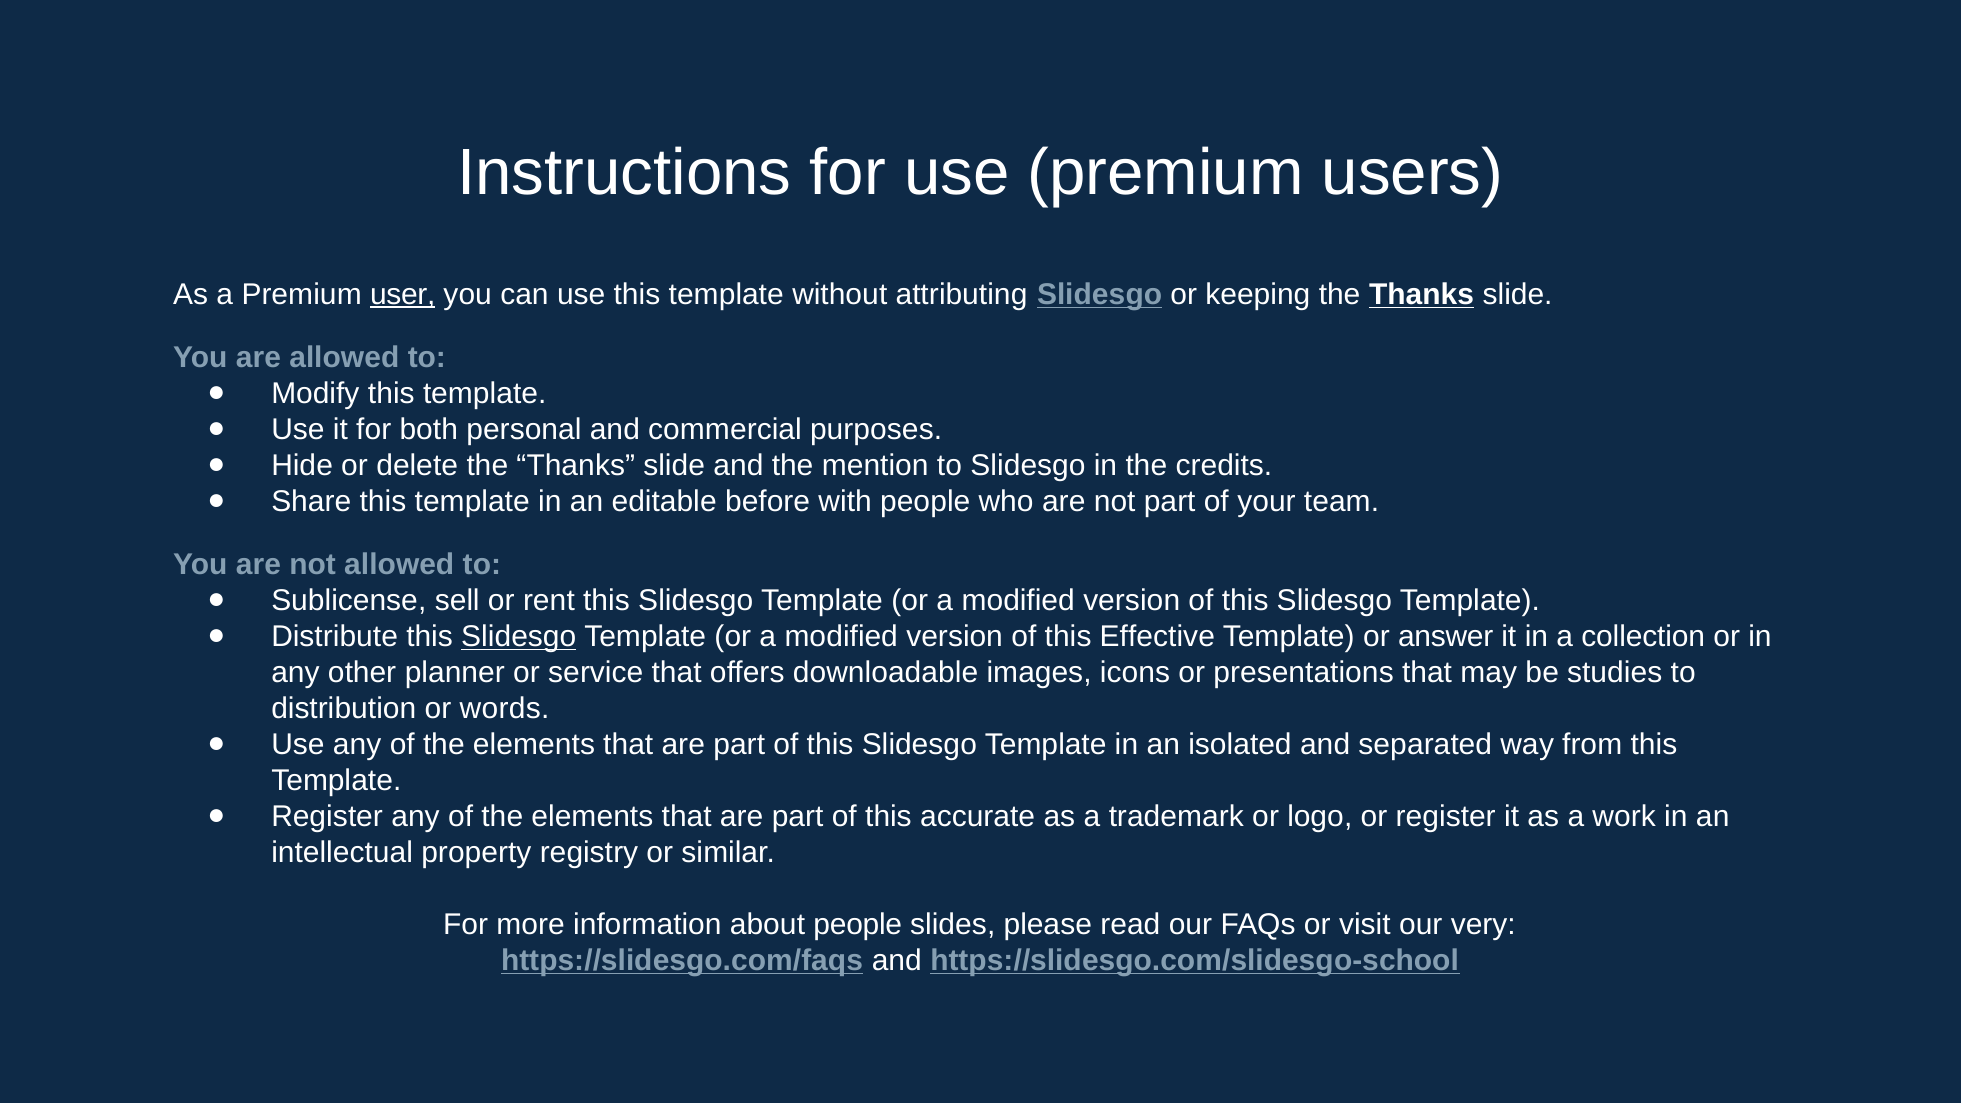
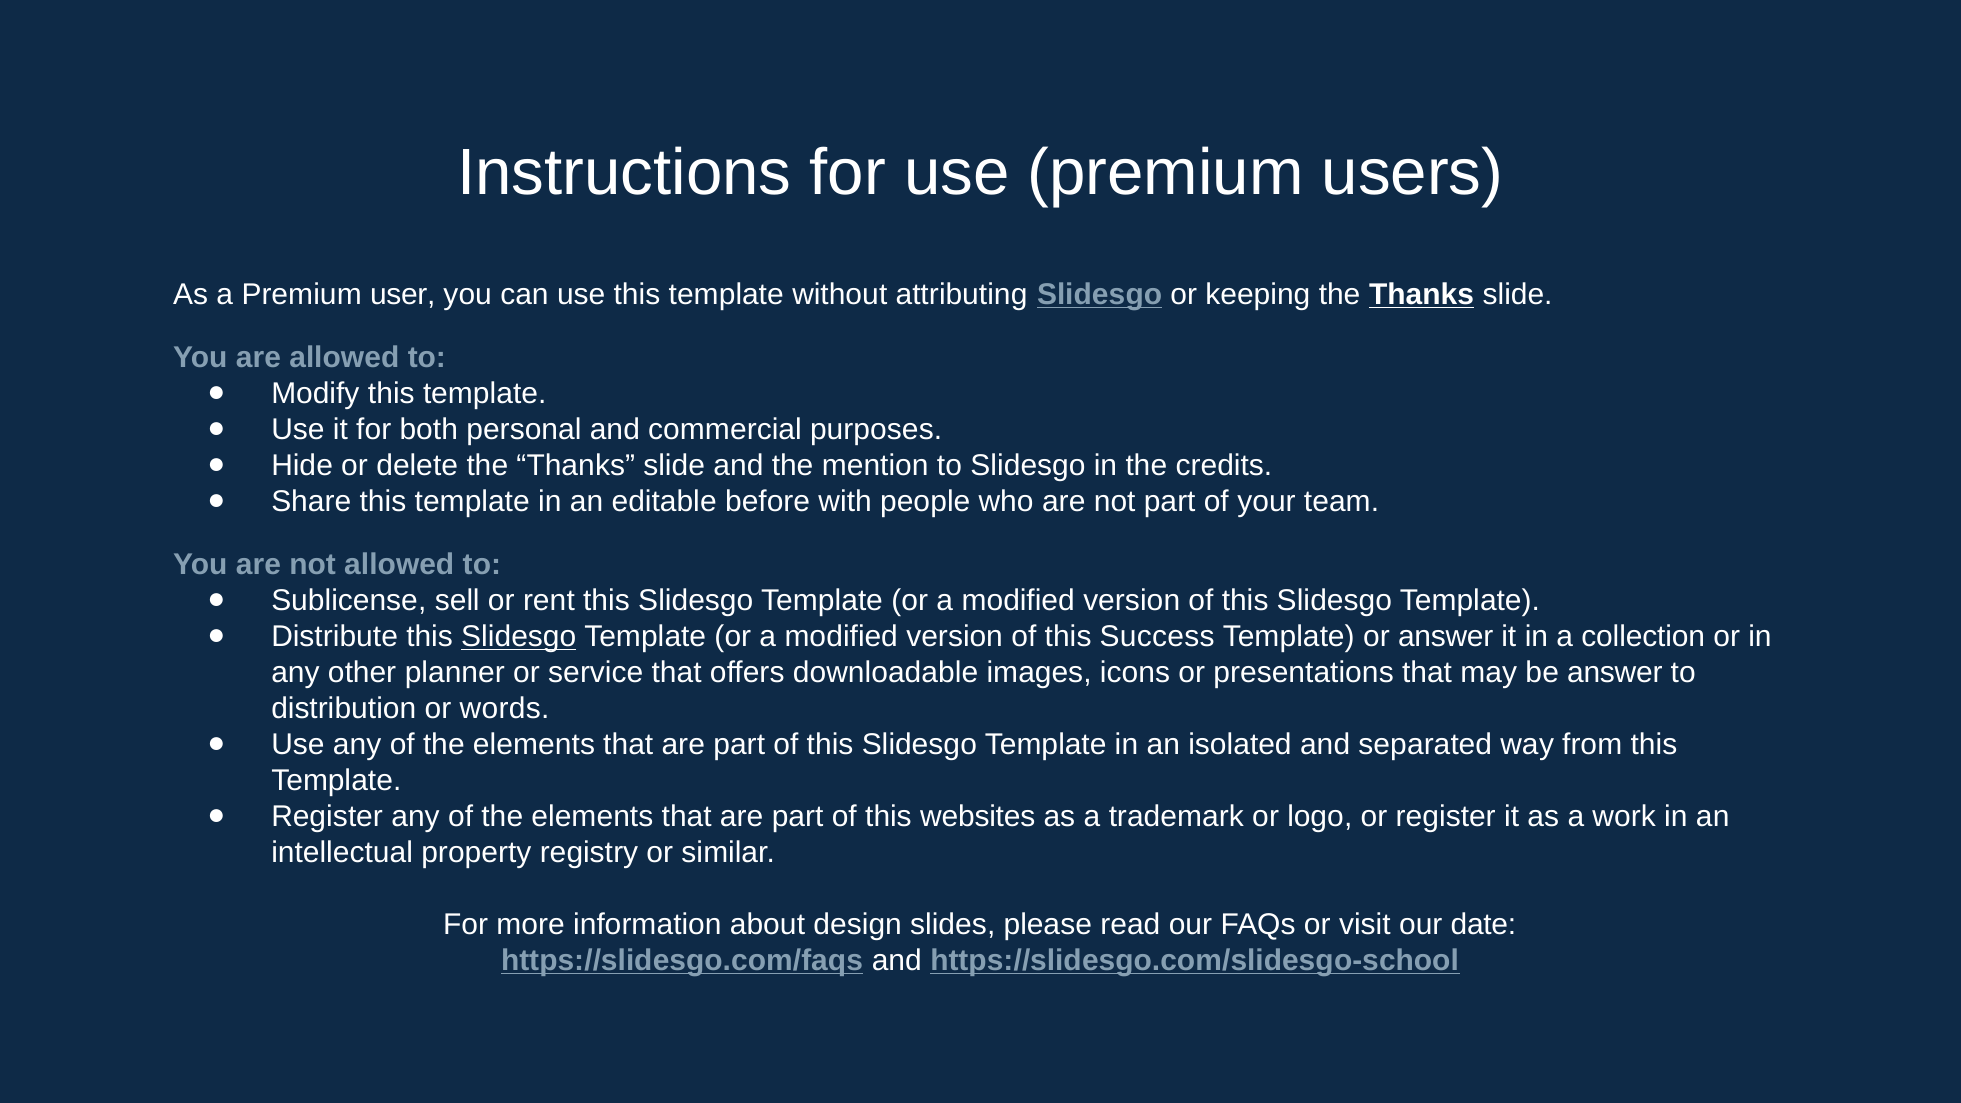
user underline: present -> none
Effective: Effective -> Success
be studies: studies -> answer
accurate: accurate -> websites
about people: people -> design
very: very -> date
